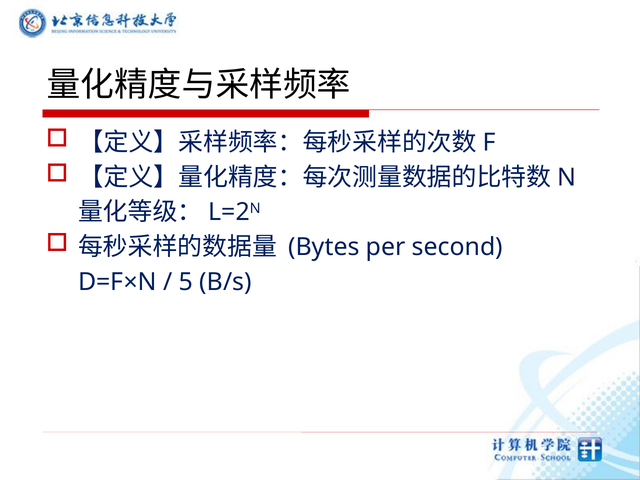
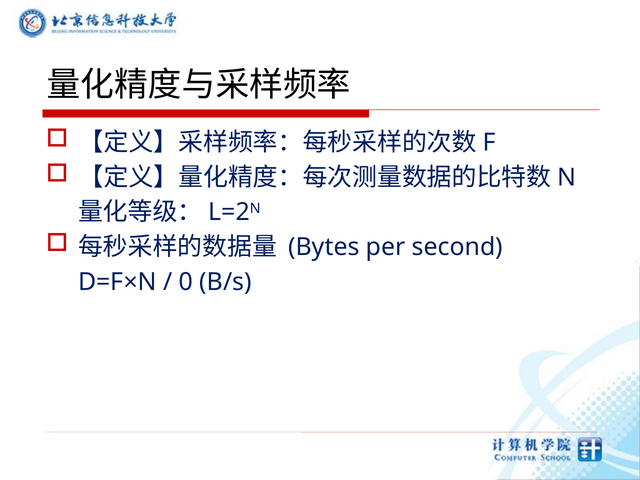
5: 5 -> 0
